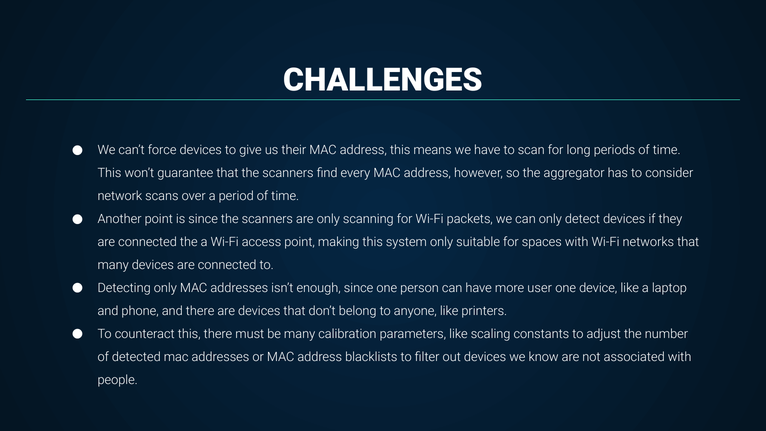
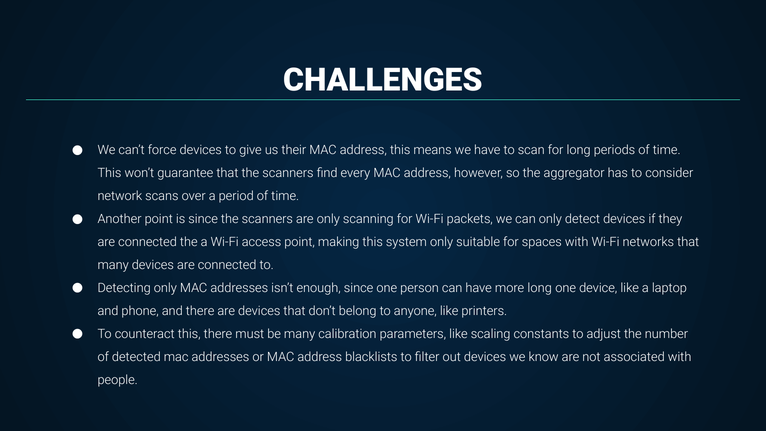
more user: user -> long
